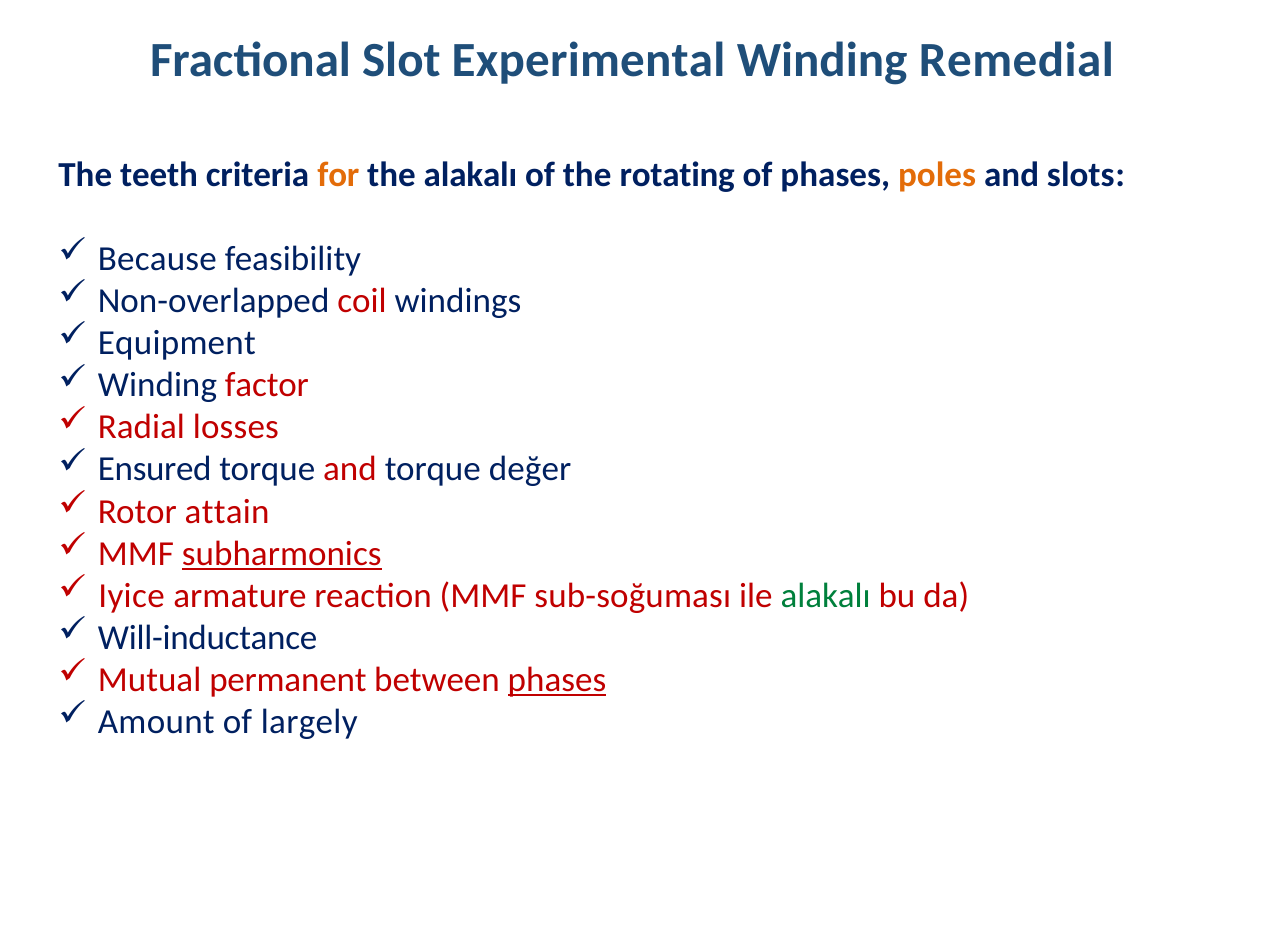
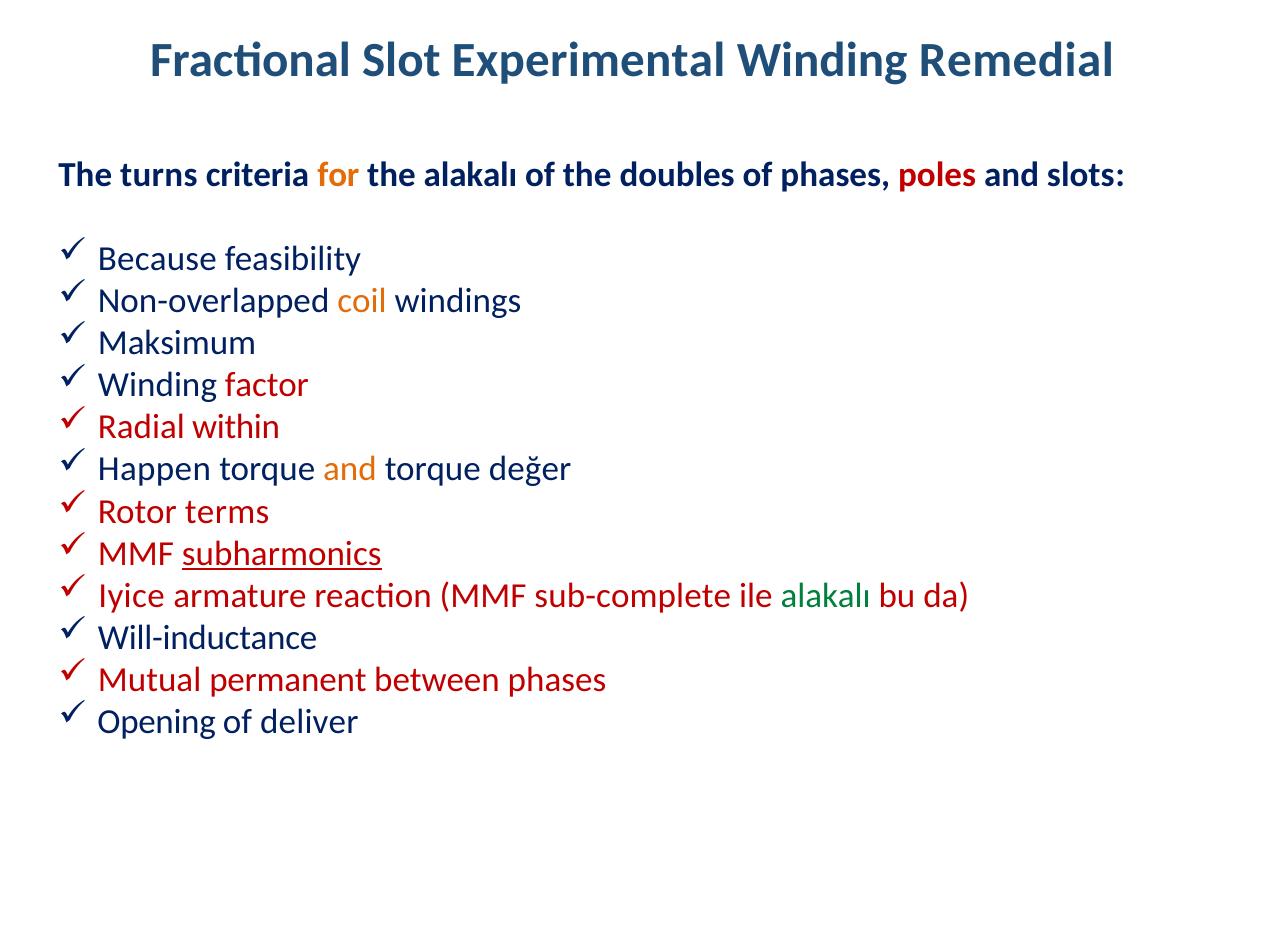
teeth: teeth -> turns
rotating: rotating -> doubles
poles colour: orange -> red
coil colour: red -> orange
Equipment: Equipment -> Maksimum
losses: losses -> within
Ensured: Ensured -> Happen
and at (350, 469) colour: red -> orange
attain: attain -> terms
sub-soğuması: sub-soğuması -> sub-complete
phases at (557, 679) underline: present -> none
Amount: Amount -> Opening
largely: largely -> deliver
